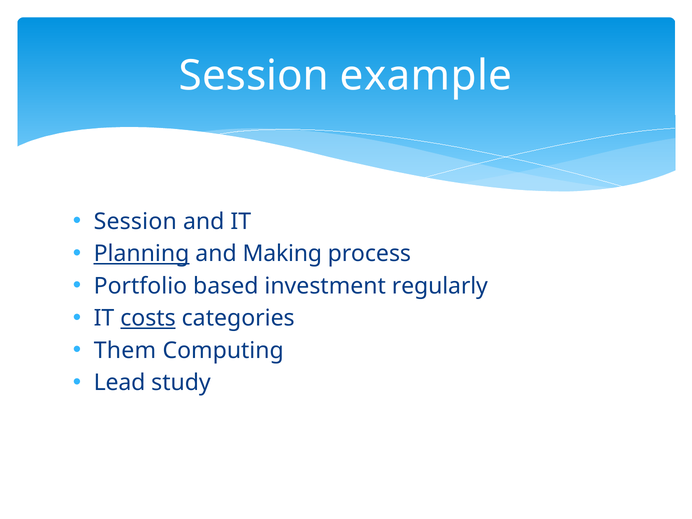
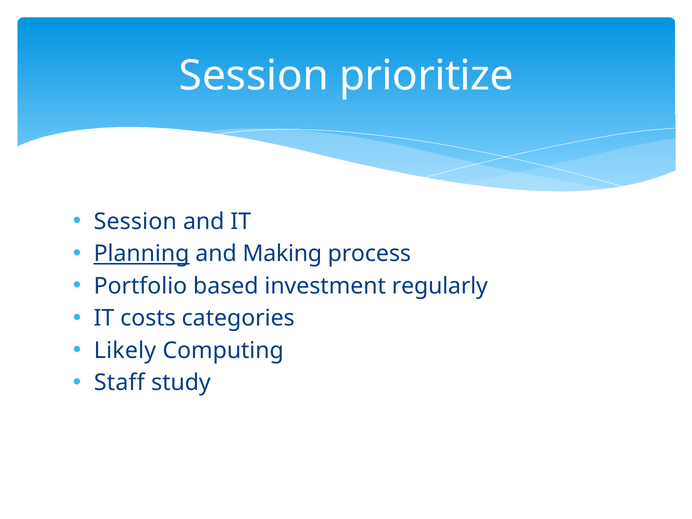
example: example -> prioritize
costs underline: present -> none
Them: Them -> Likely
Lead: Lead -> Staff
